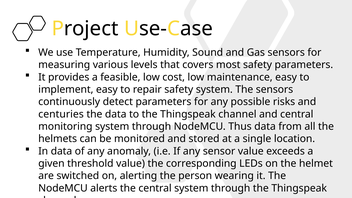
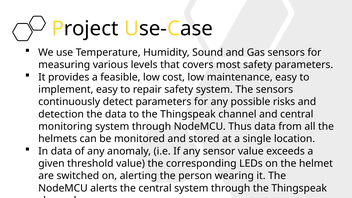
centuries: centuries -> detection
